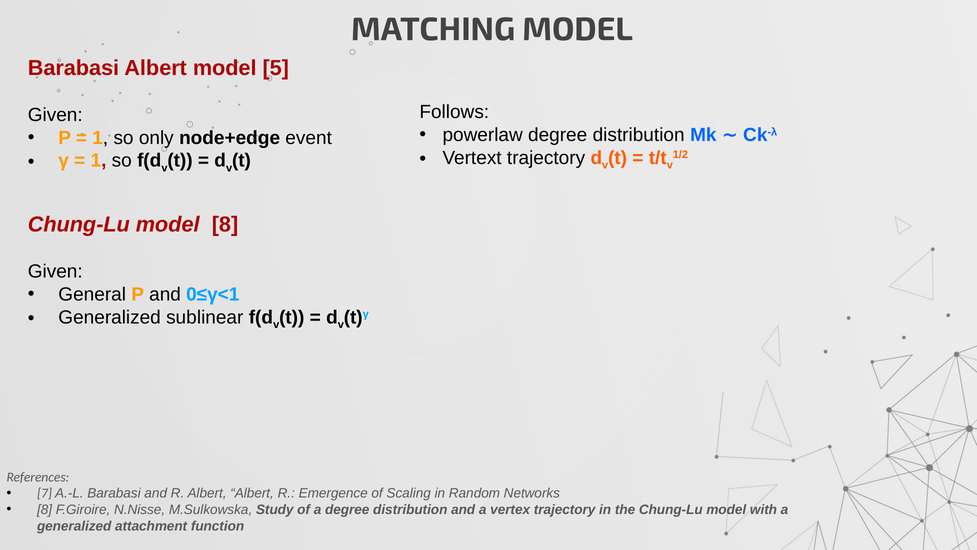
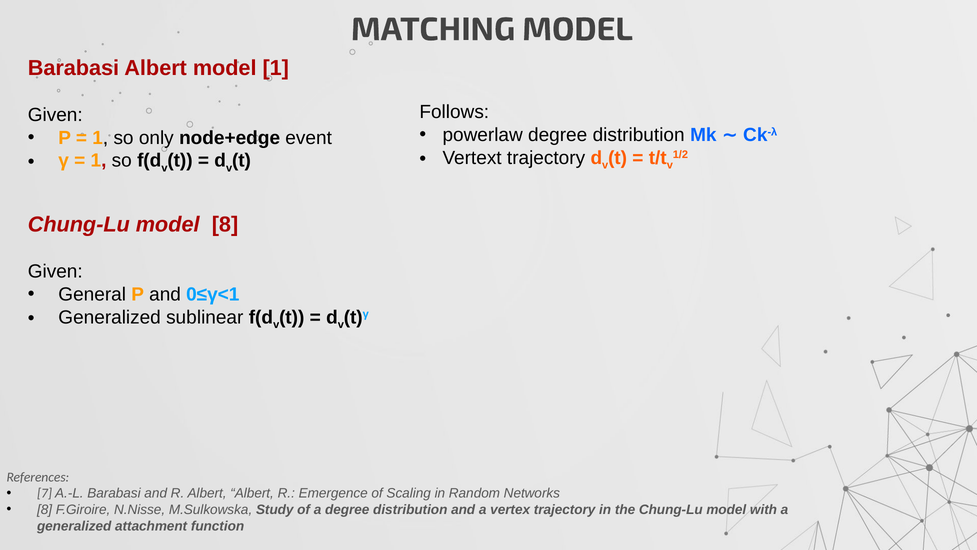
model 5: 5 -> 1
